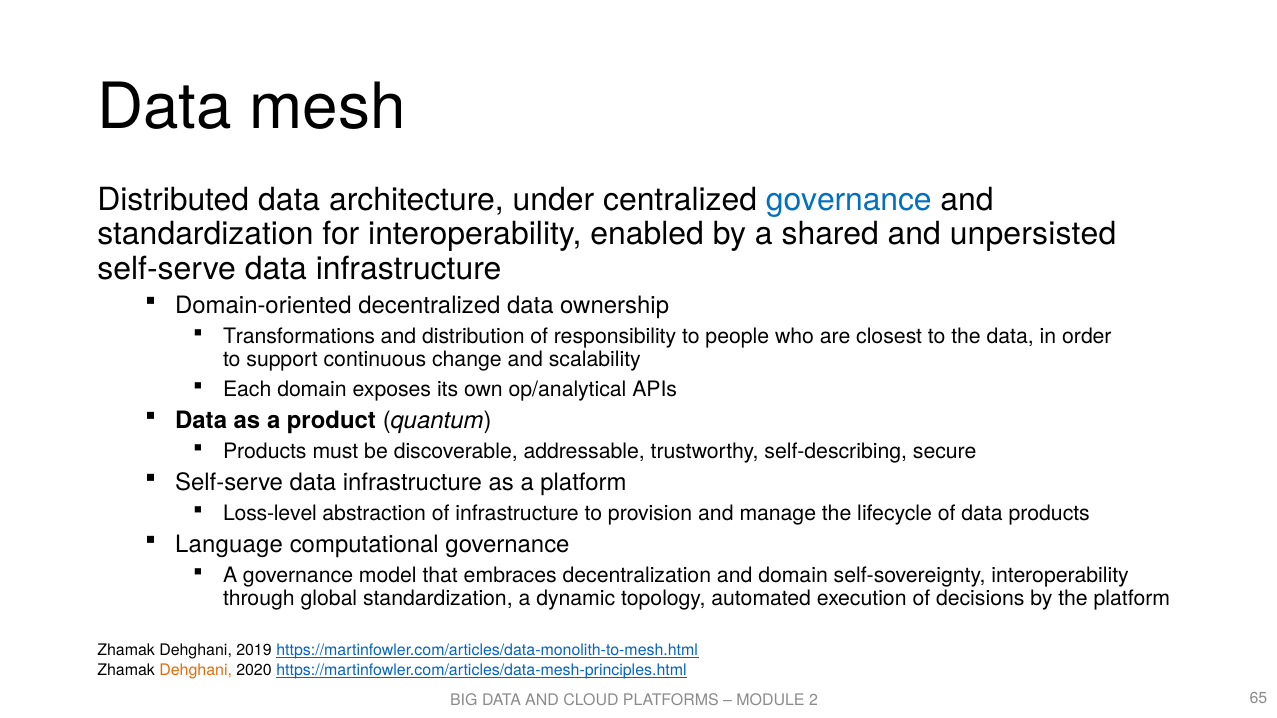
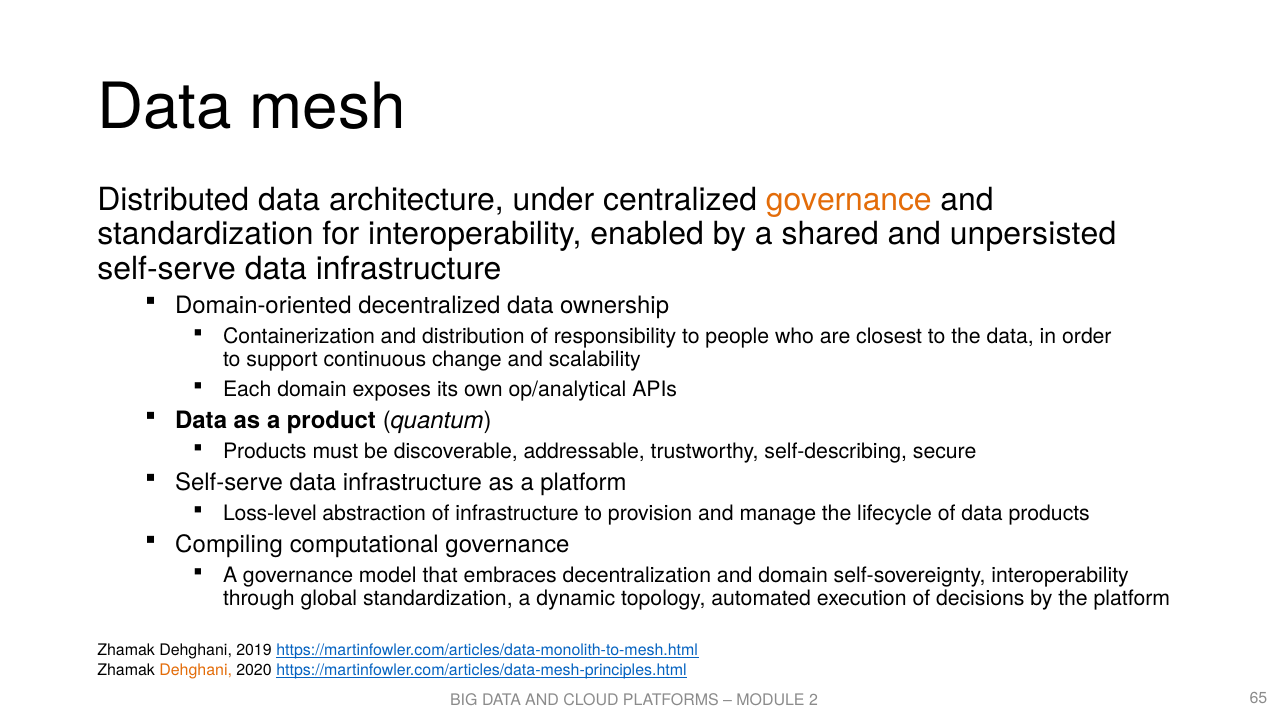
governance at (849, 200) colour: blue -> orange
Transformations: Transformations -> Containerization
Language: Language -> Compiling
